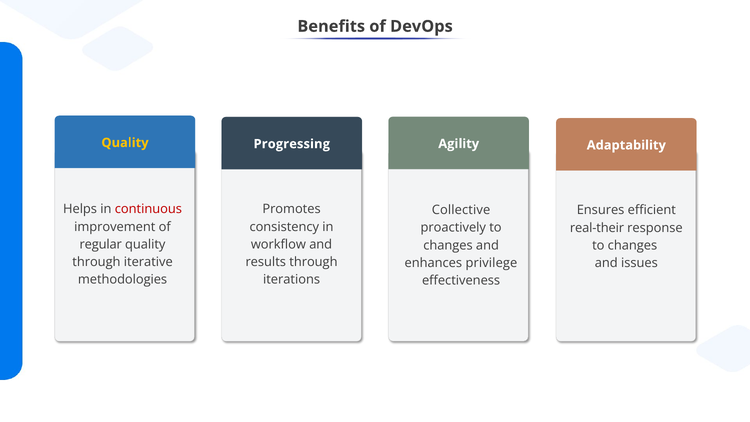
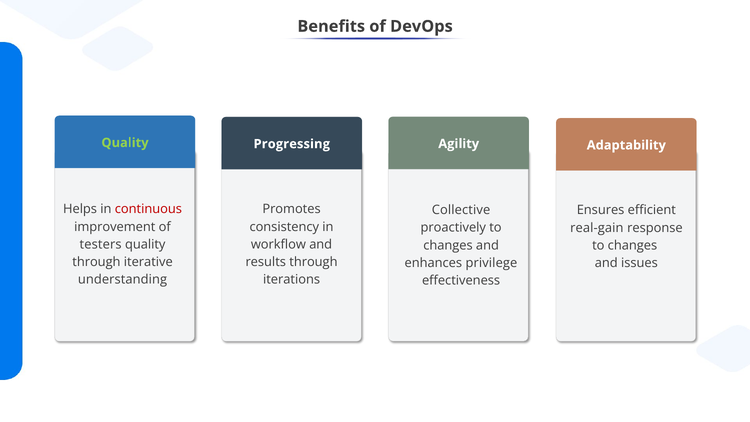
Quality at (125, 143) colour: yellow -> light green
real-their: real-their -> real-gain
regular: regular -> testers
methodologies: methodologies -> understanding
